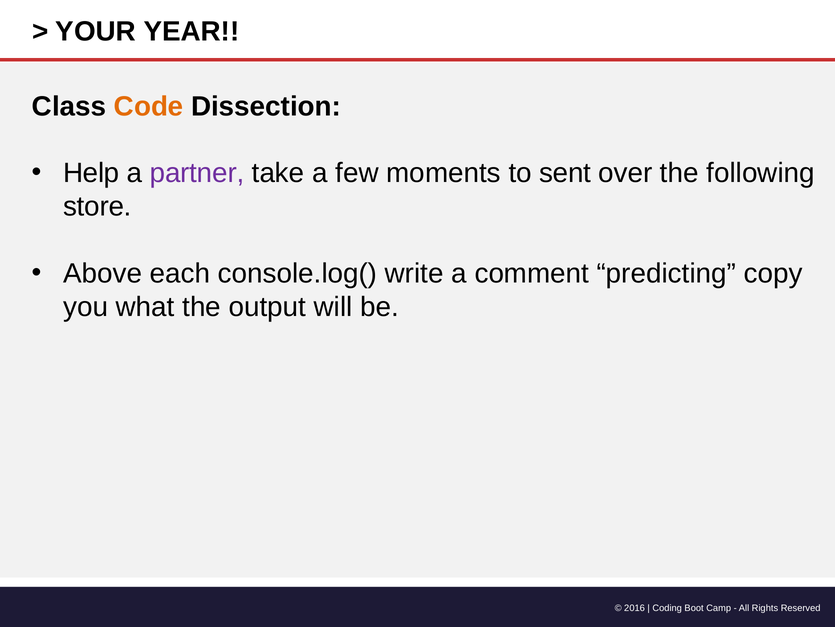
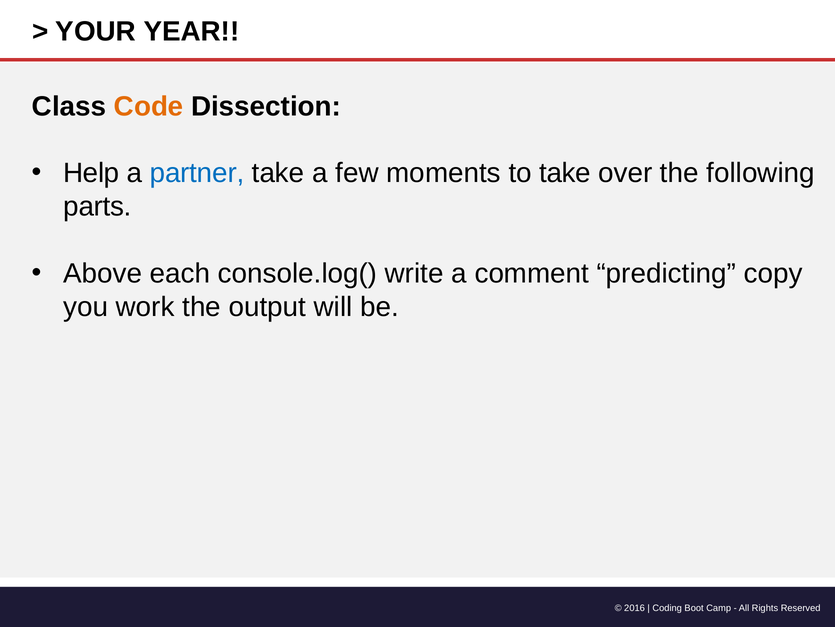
partner colour: purple -> blue
to sent: sent -> take
store: store -> parts
what: what -> work
